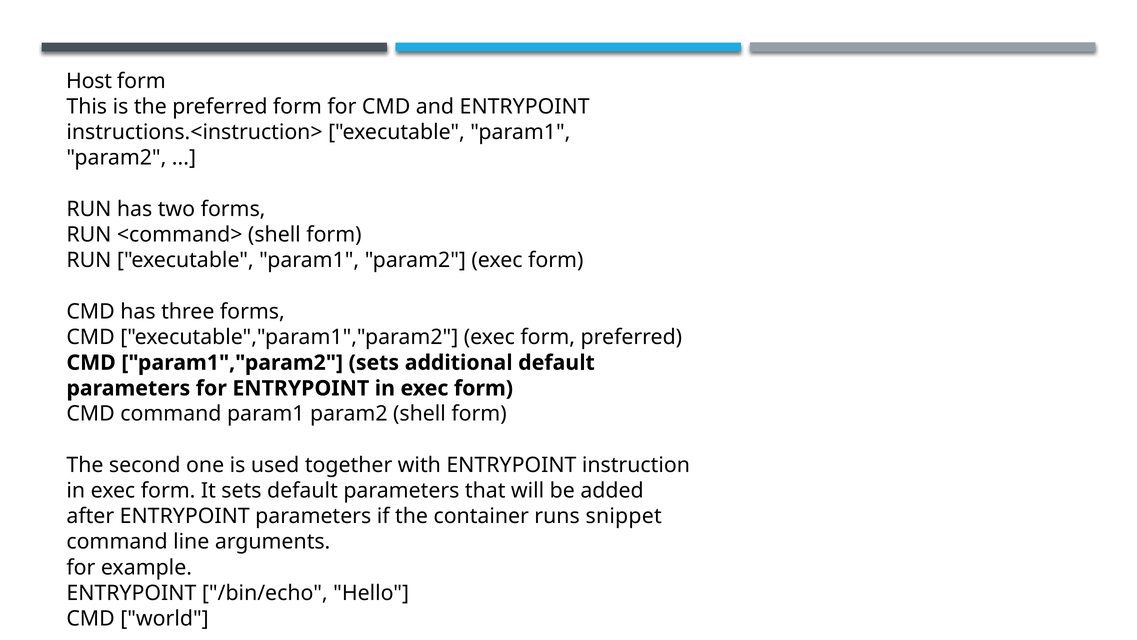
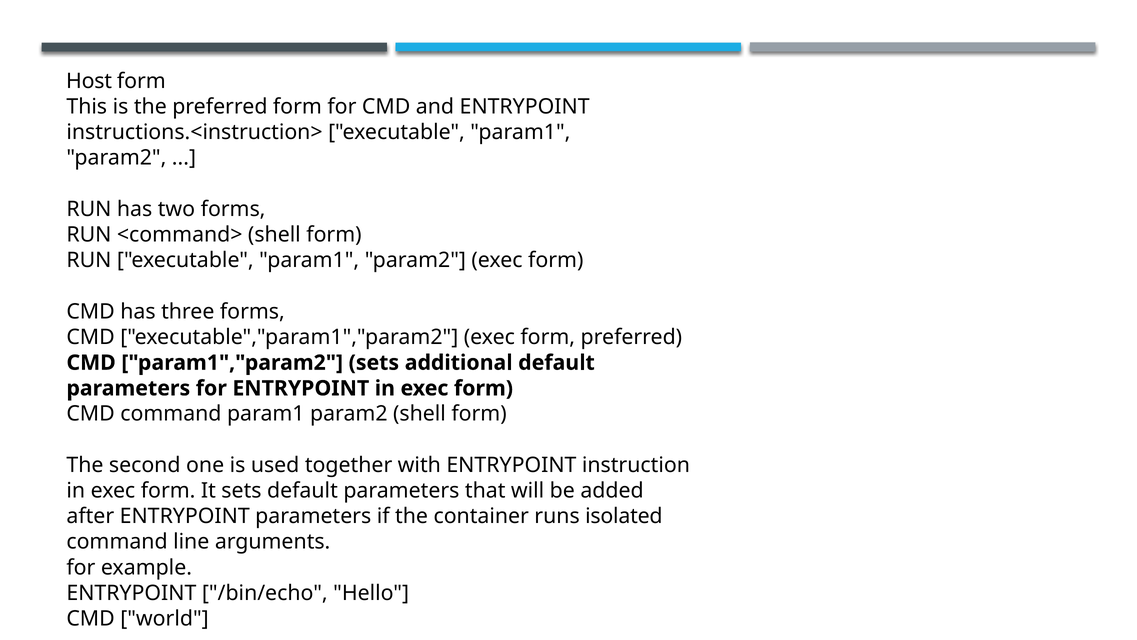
snippet: snippet -> isolated
